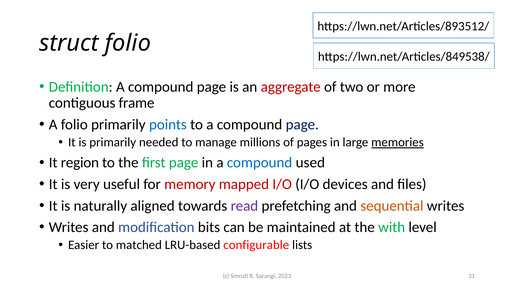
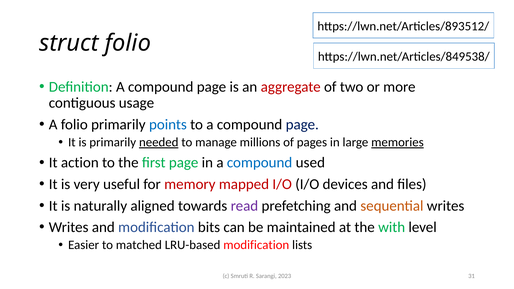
frame: frame -> usage
needed underline: none -> present
region: region -> action
LRU-based configurable: configurable -> modification
